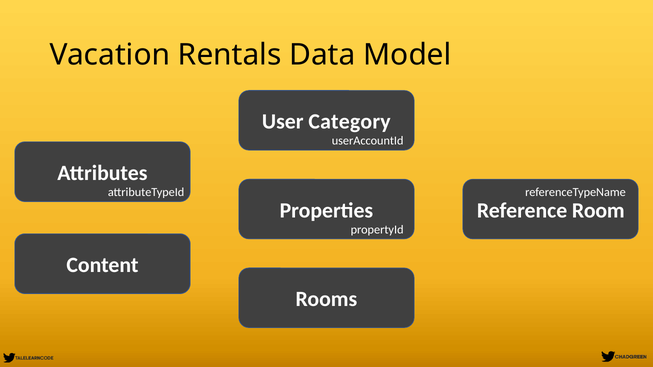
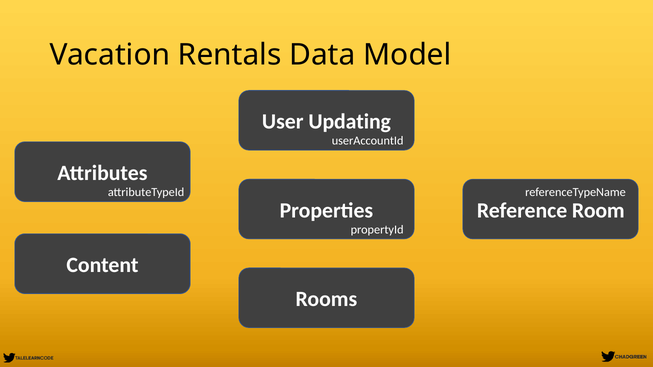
Category: Category -> Updating
